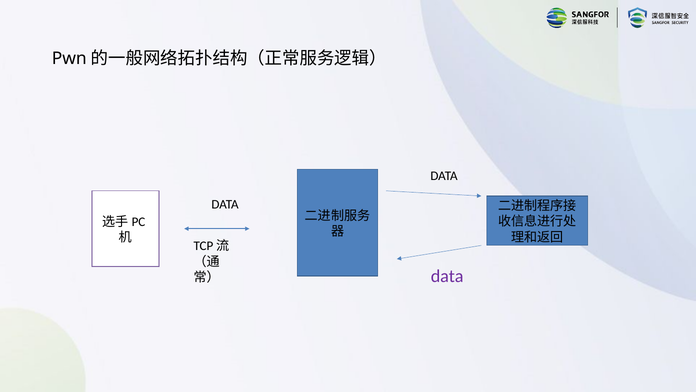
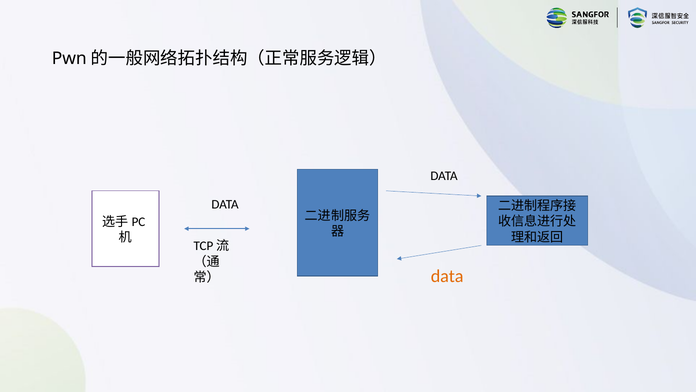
data at (447, 276) colour: purple -> orange
